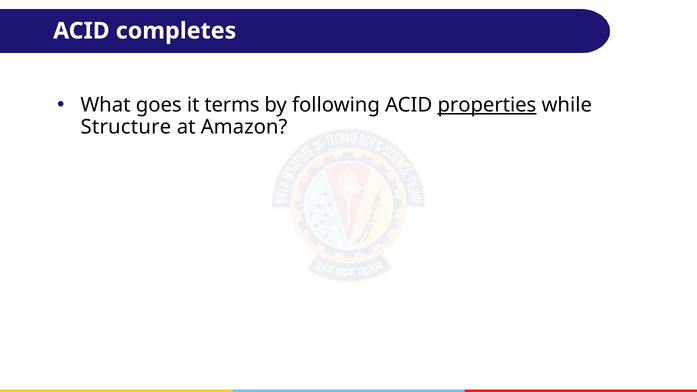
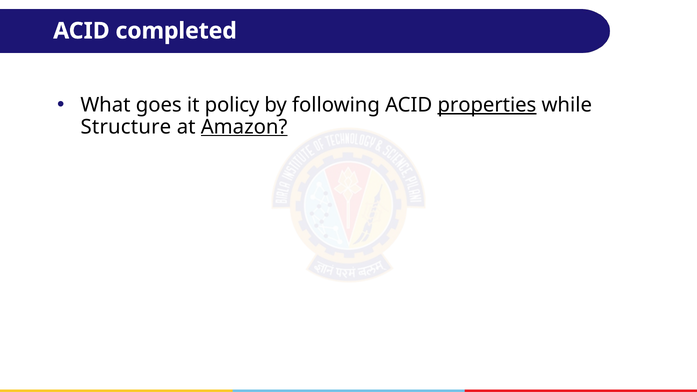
completes: completes -> completed
terms: terms -> policy
Amazon underline: none -> present
